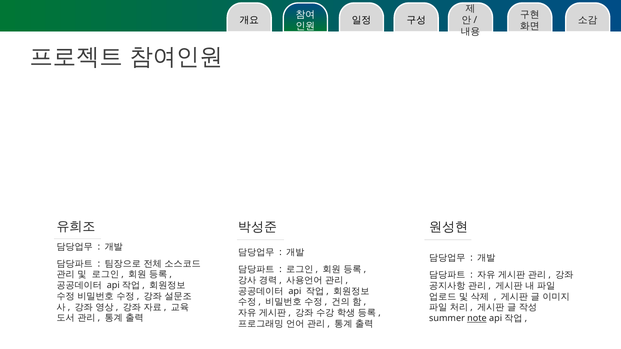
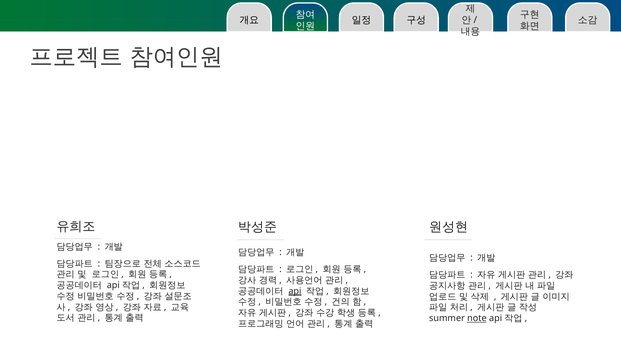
api underline: none -> present
